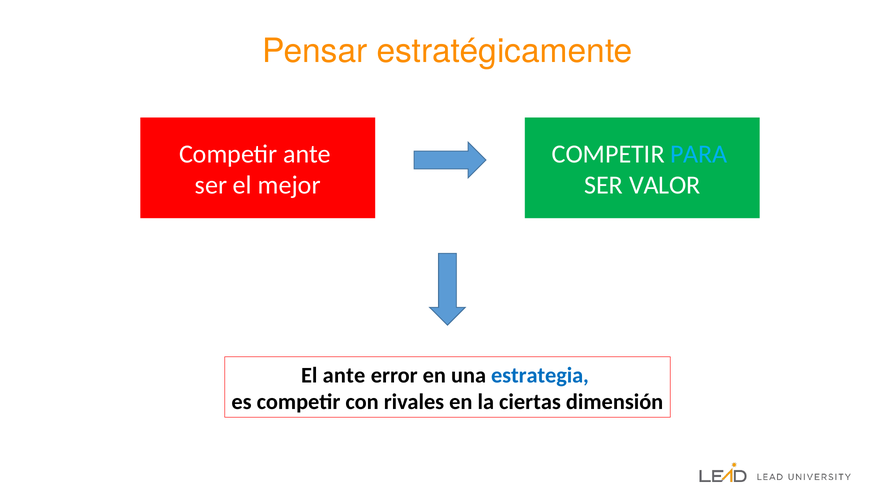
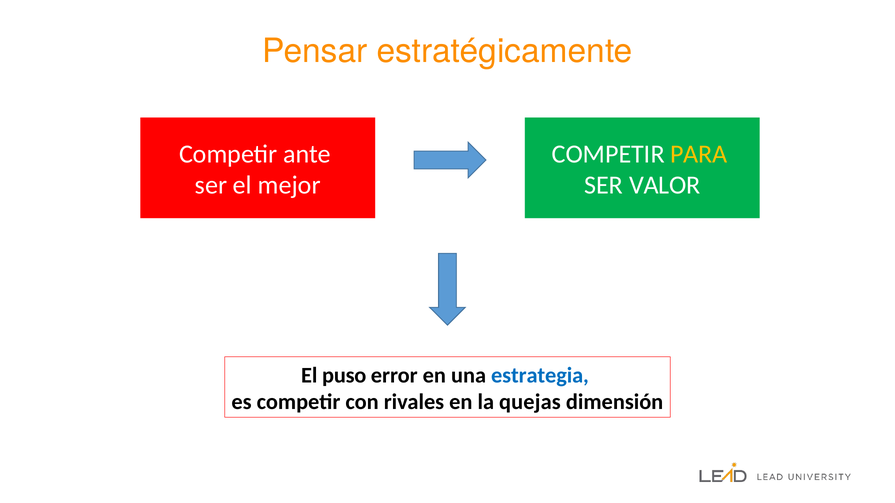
PARA colour: light blue -> yellow
El ante: ante -> puso
ciertas: ciertas -> quejas
